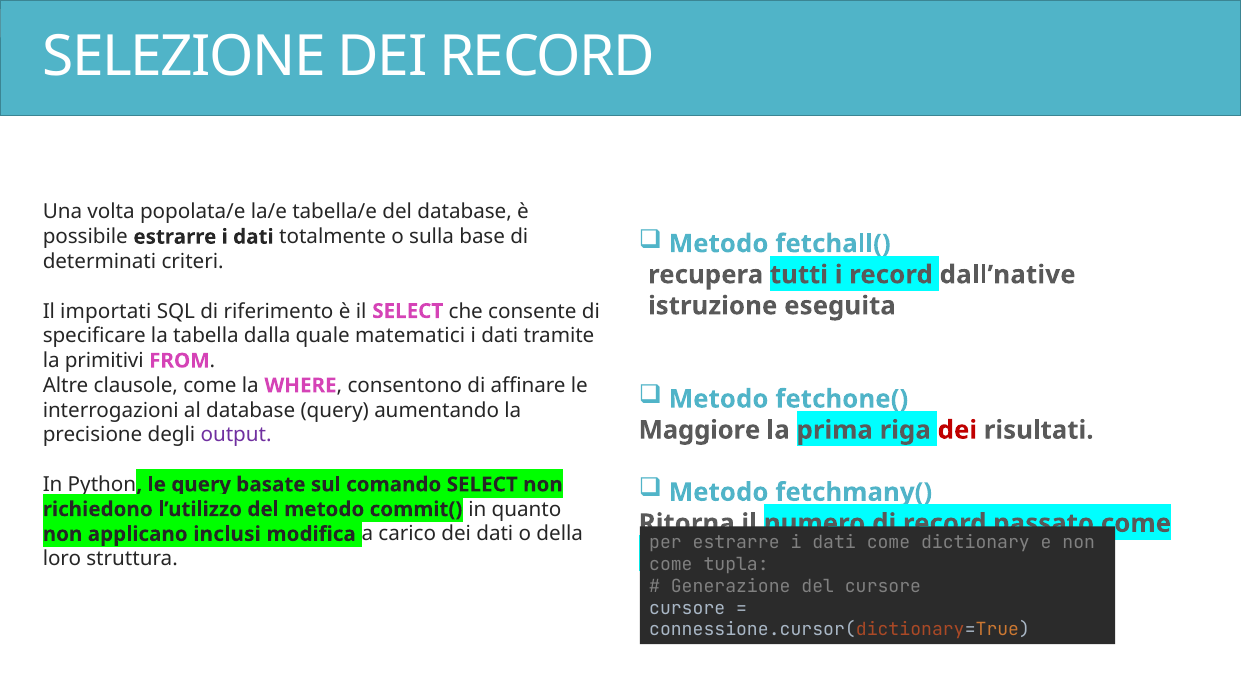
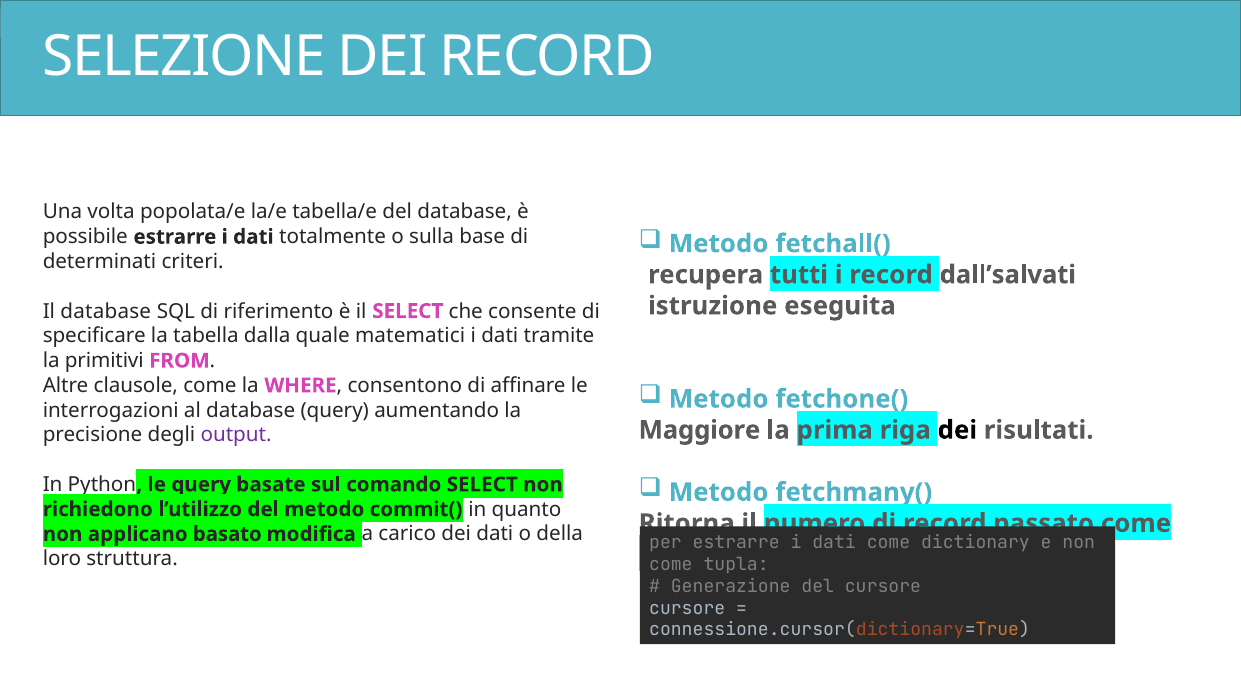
dall’native: dall’native -> dall’salvati
Il importati: importati -> database
dei at (957, 430) colour: red -> black
inclusi: inclusi -> basato
